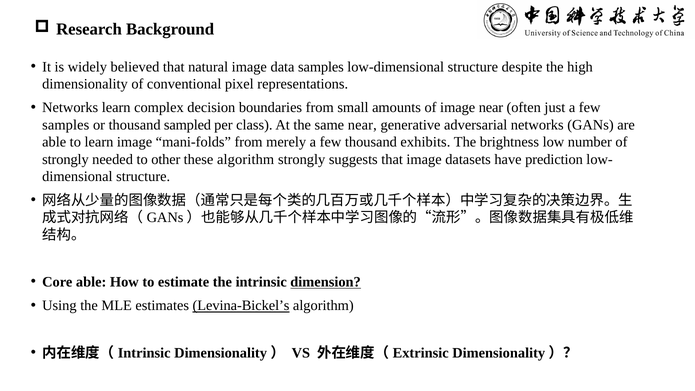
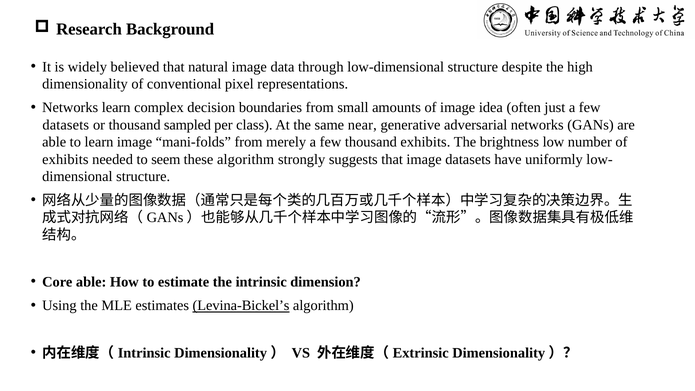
data samples: samples -> through
image near: near -> idea
samples at (66, 125): samples -> datasets
strongly at (65, 159): strongly -> exhibits
other: other -> seem
prediction: prediction -> uniformly
dimension underline: present -> none
